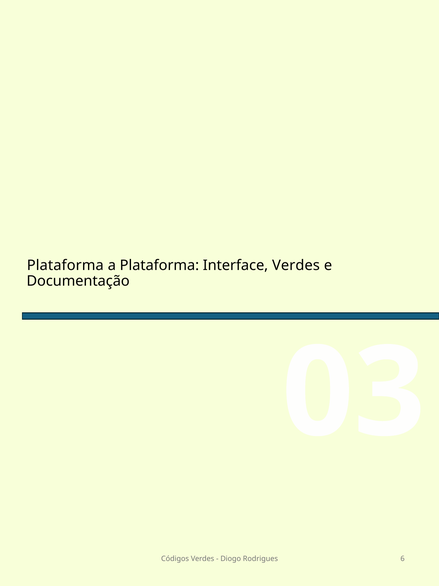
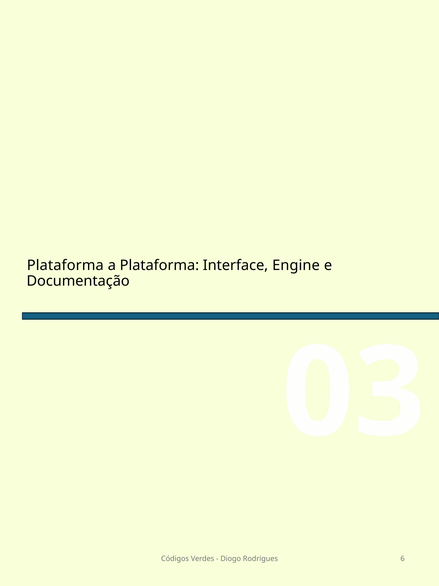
Interface Verdes: Verdes -> Engine
